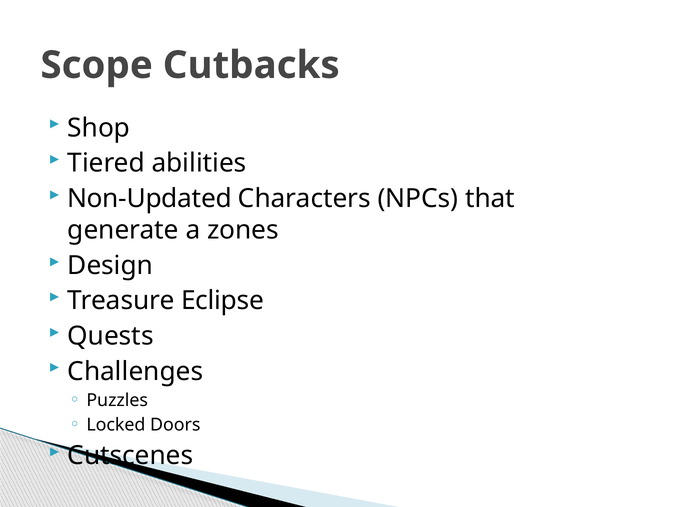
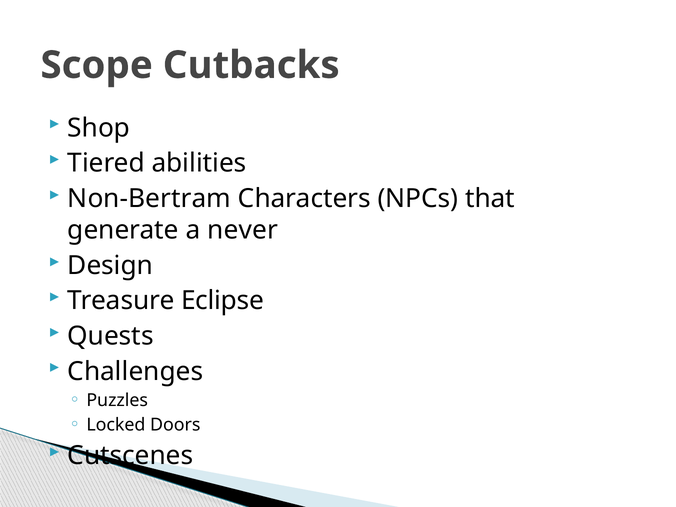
Non-Updated: Non-Updated -> Non-Bertram
zones: zones -> never
